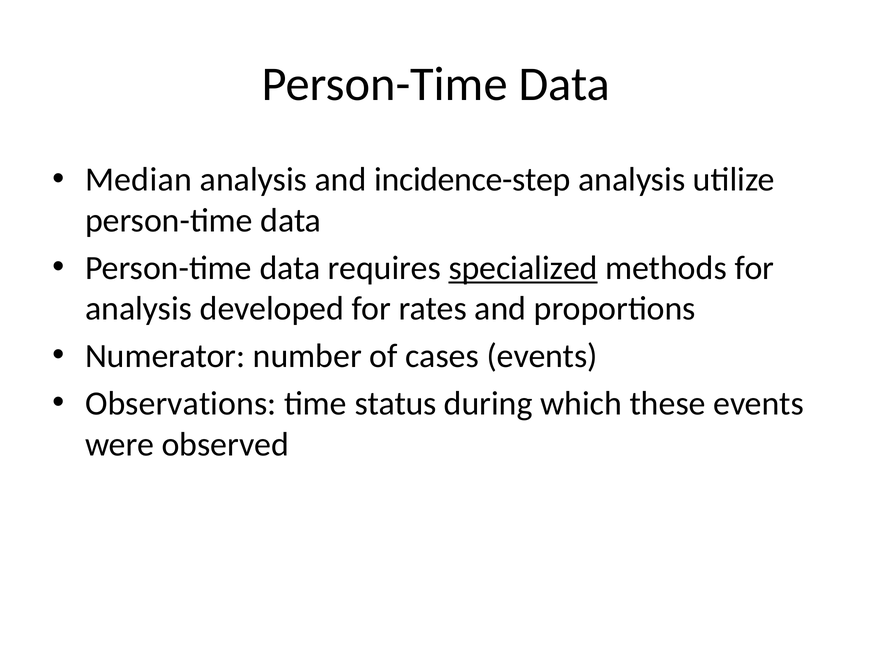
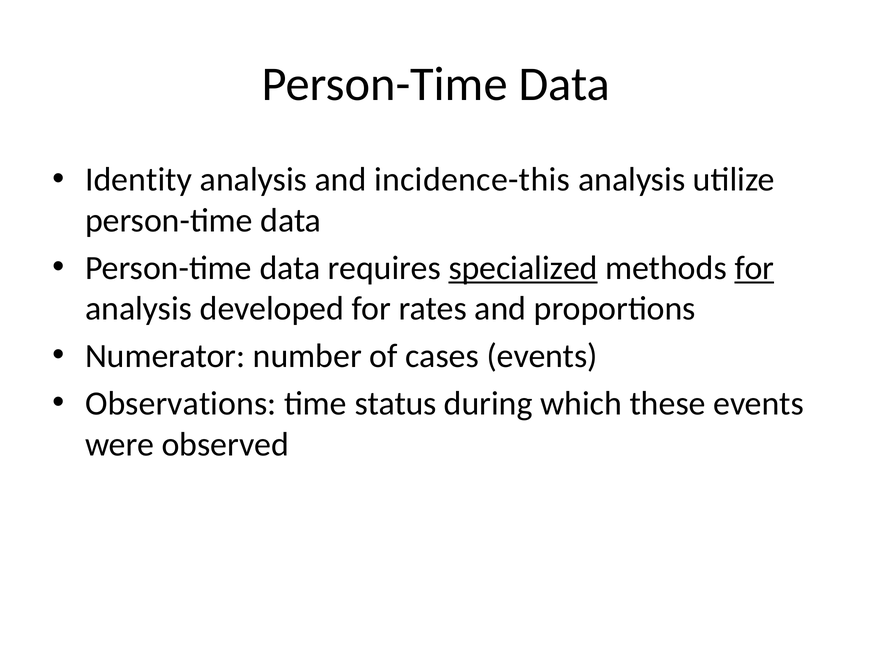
Median: Median -> Identity
incidence-step: incidence-step -> incidence-this
for at (754, 268) underline: none -> present
